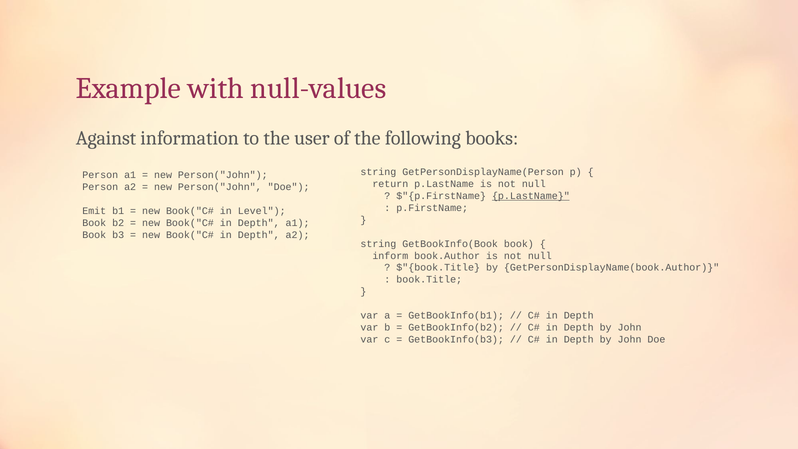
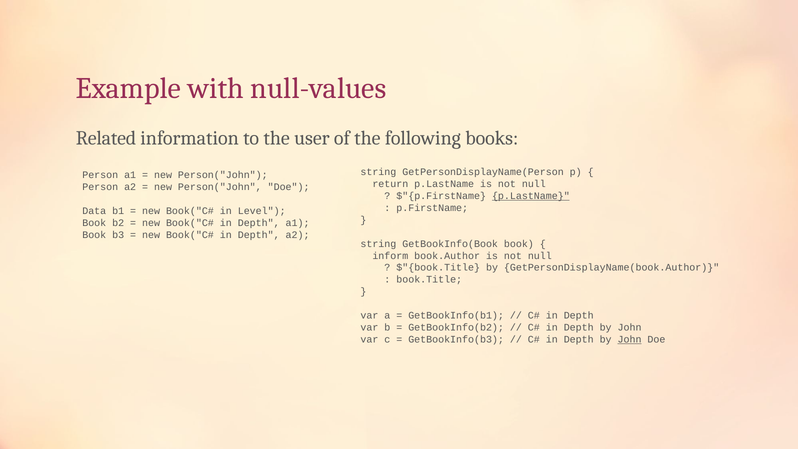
Against: Against -> Related
Emit: Emit -> Data
John at (630, 339) underline: none -> present
